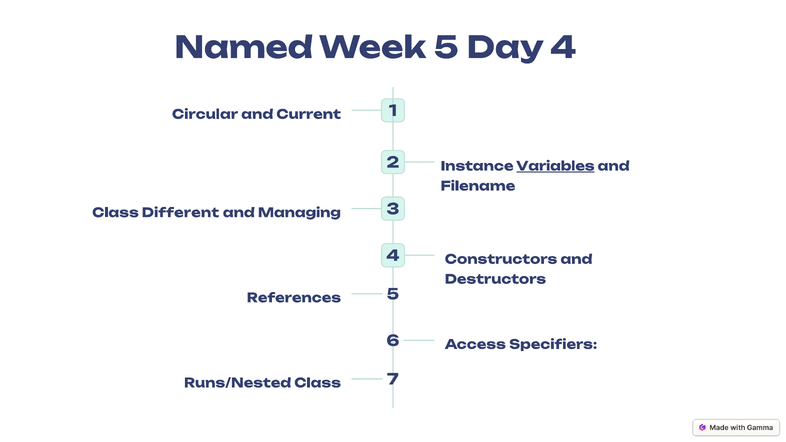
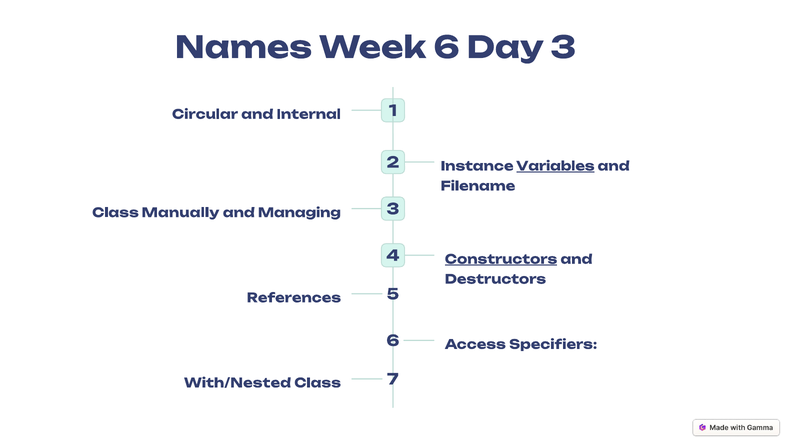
Named: Named -> Names
Week 5: 5 -> 6
Day 4: 4 -> 3
Current: Current -> Internal
Different: Different -> Manually
Constructors underline: none -> present
Runs/Nested: Runs/Nested -> With/Nested
